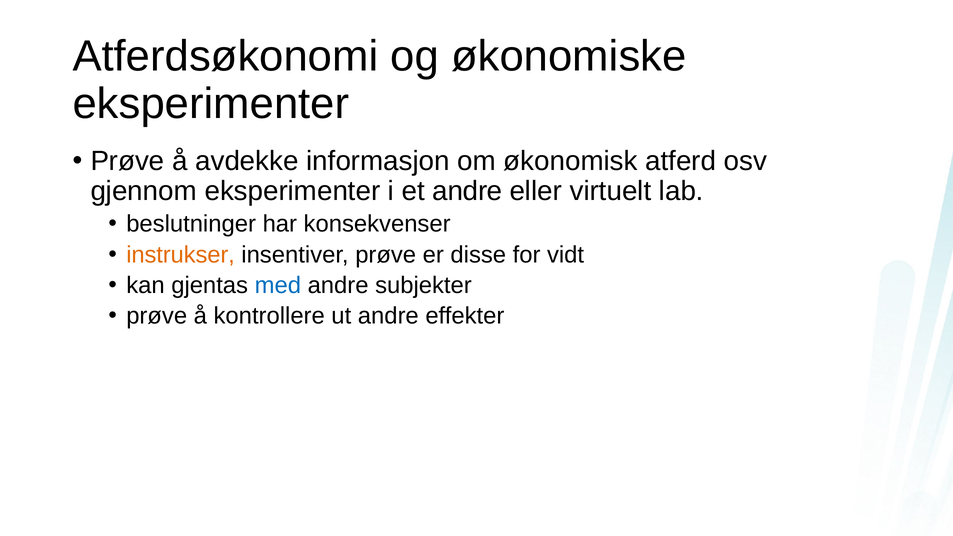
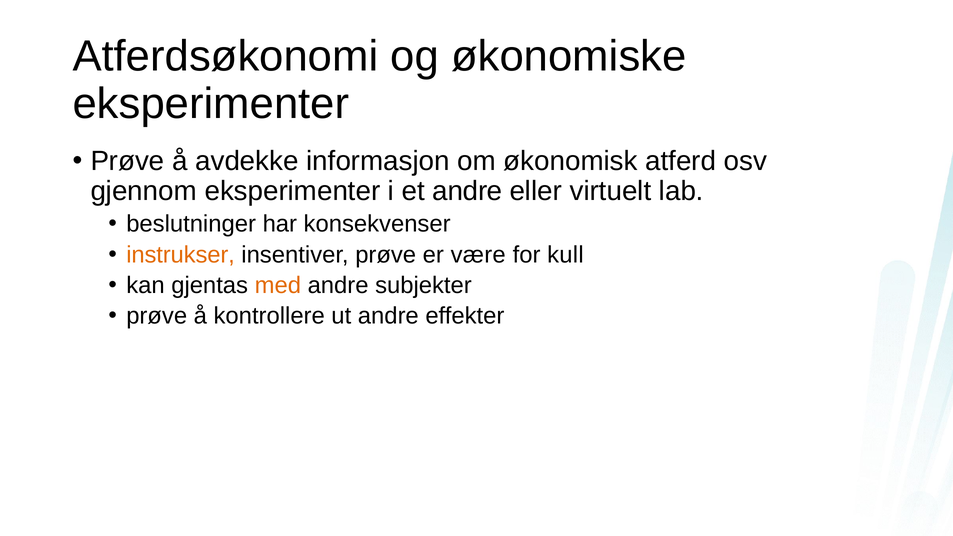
disse: disse -> være
vidt: vidt -> kull
med colour: blue -> orange
